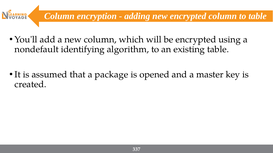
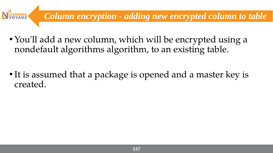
identifying: identifying -> algorithms
